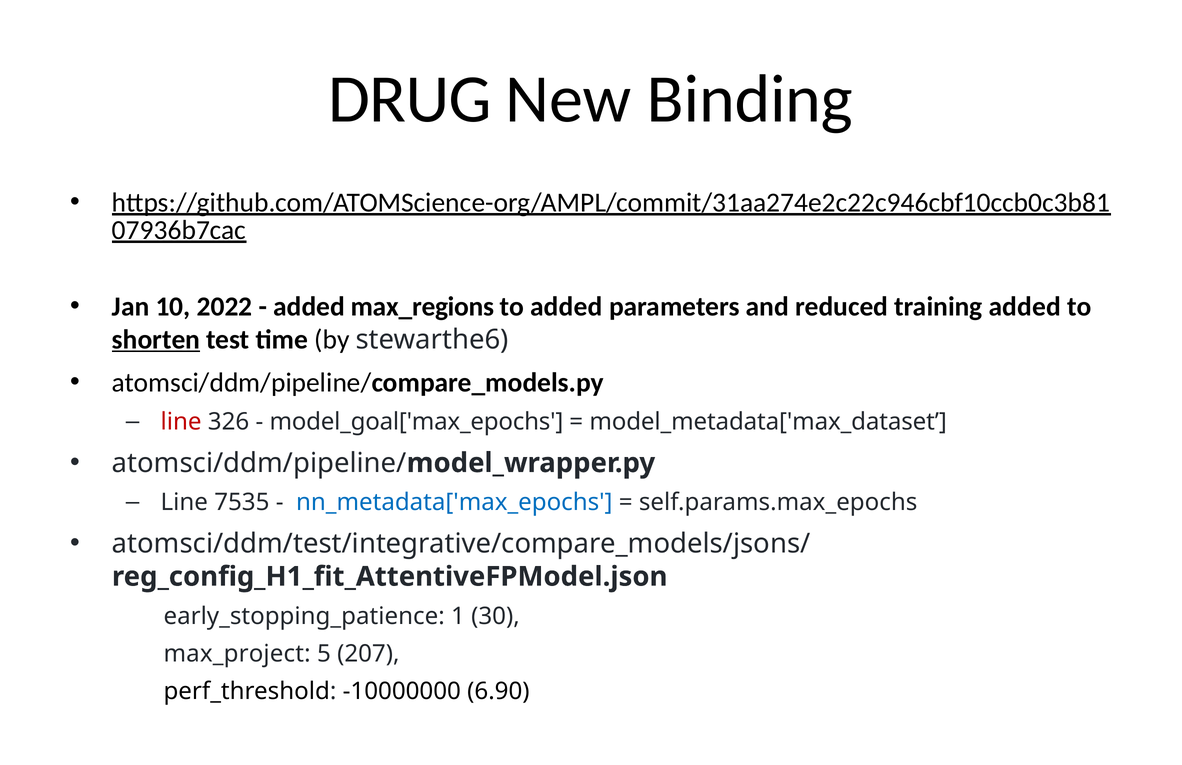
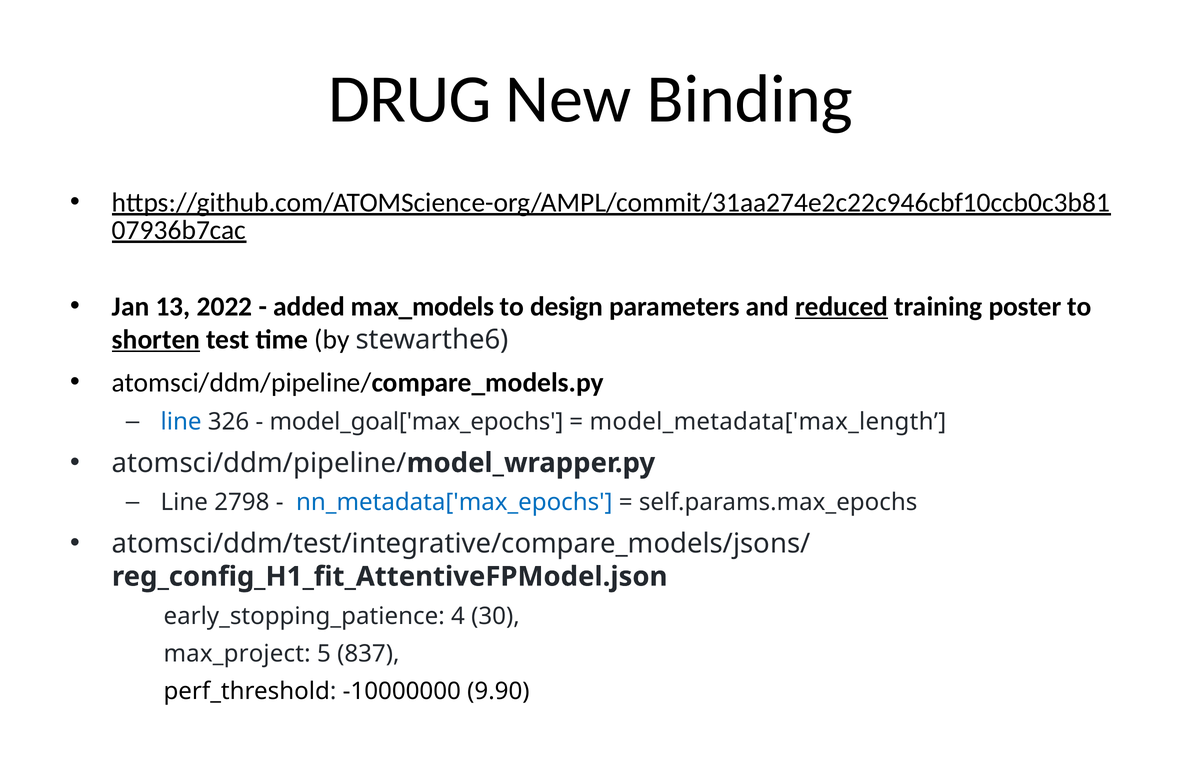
10: 10 -> 13
max_regions: max_regions -> max_models
to added: added -> design
reduced underline: none -> present
training added: added -> poster
line at (181, 422) colour: red -> blue
model_metadata['max_dataset: model_metadata['max_dataset -> model_metadata['max_length
7535: 7535 -> 2798
1: 1 -> 4
207: 207 -> 837
6.90: 6.90 -> 9.90
